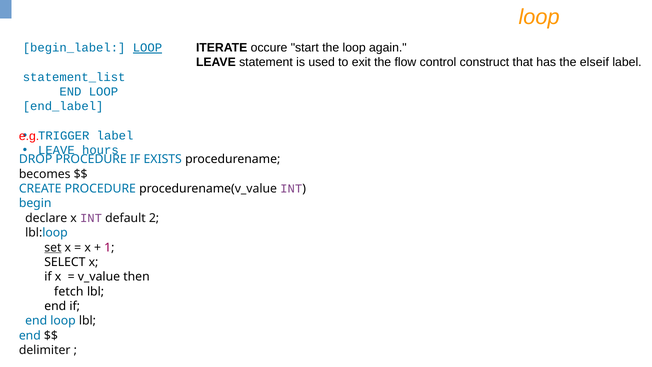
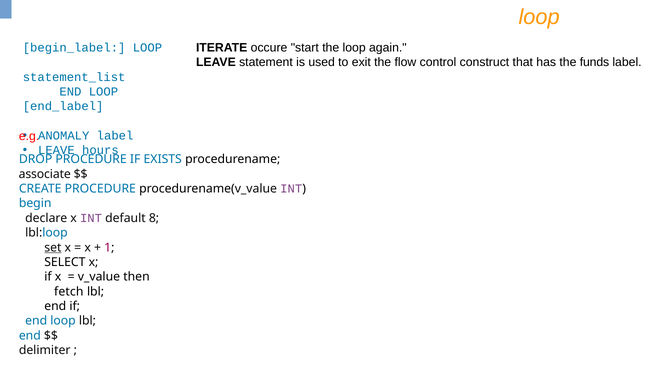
LOOP at (147, 48) underline: present -> none
elseif: elseif -> funds
TRIGGER: TRIGGER -> ANOMALY
becomes: becomes -> associate
2: 2 -> 8
